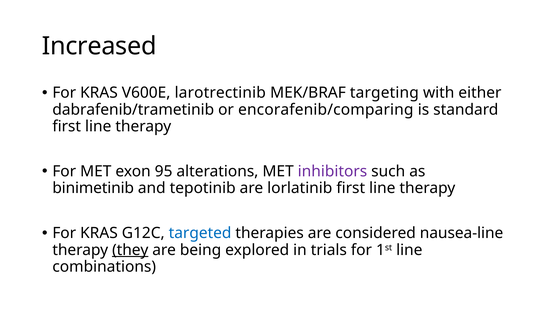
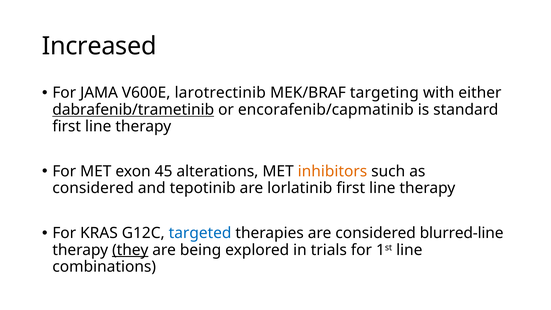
KRAS at (99, 93): KRAS -> JAMA
dabrafenib/trametinib underline: none -> present
encorafenib/comparing: encorafenib/comparing -> encorafenib/capmatinib
95: 95 -> 45
inhibitors colour: purple -> orange
binimetinib at (93, 188): binimetinib -> considered
nausea-line: nausea-line -> blurred-line
